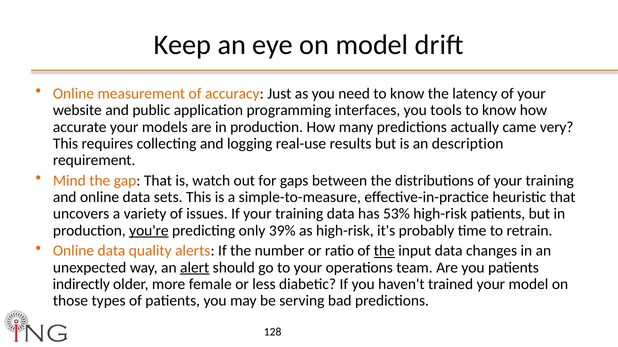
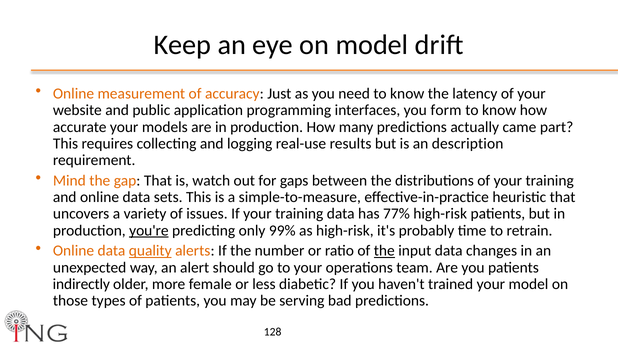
tools: tools -> form
very: very -> part
53%: 53% -> 77%
39%: 39% -> 99%
quality underline: none -> present
alert underline: present -> none
